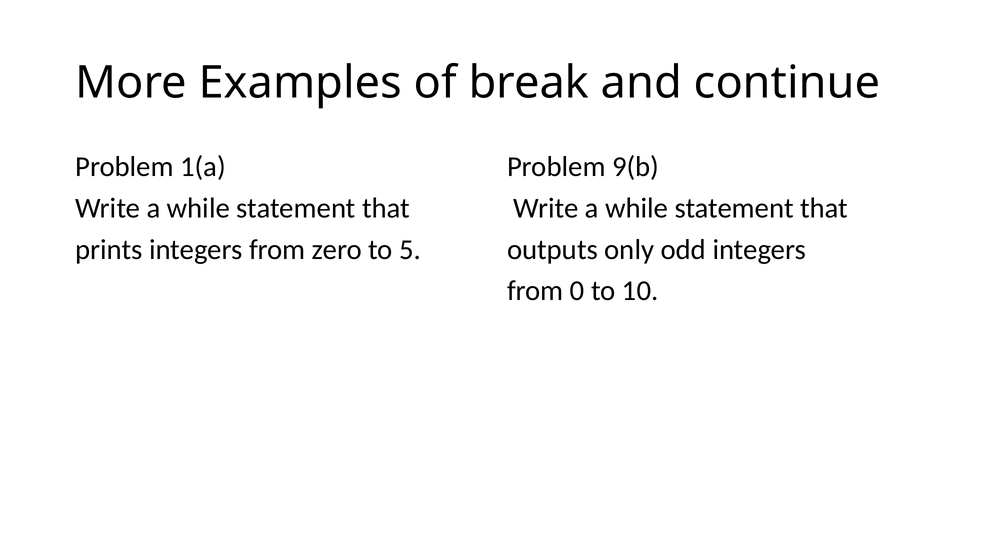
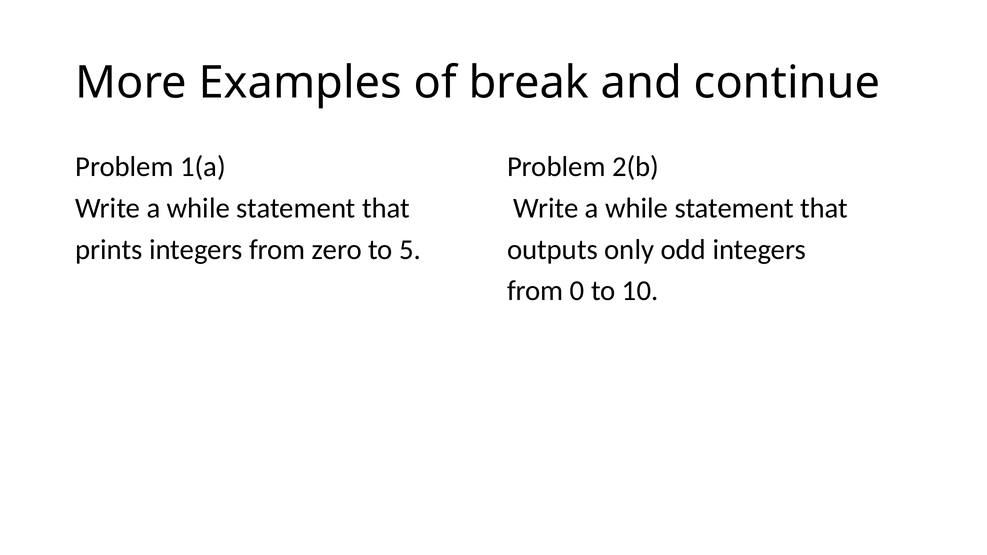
9(b: 9(b -> 2(b
